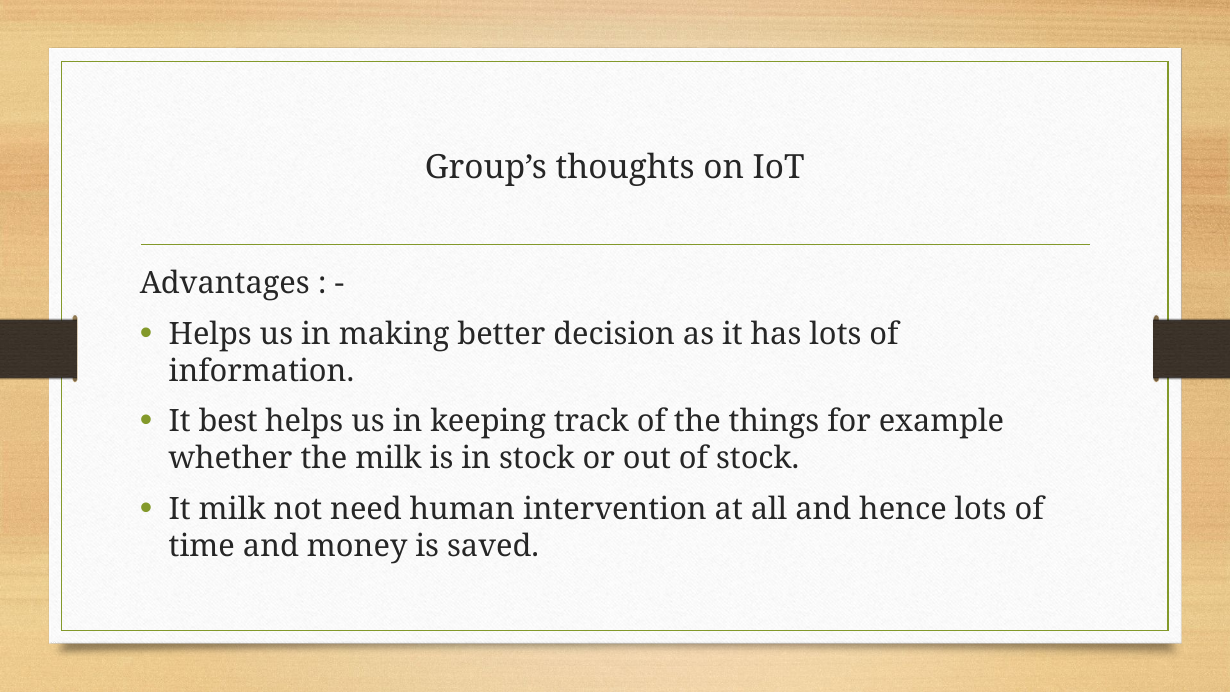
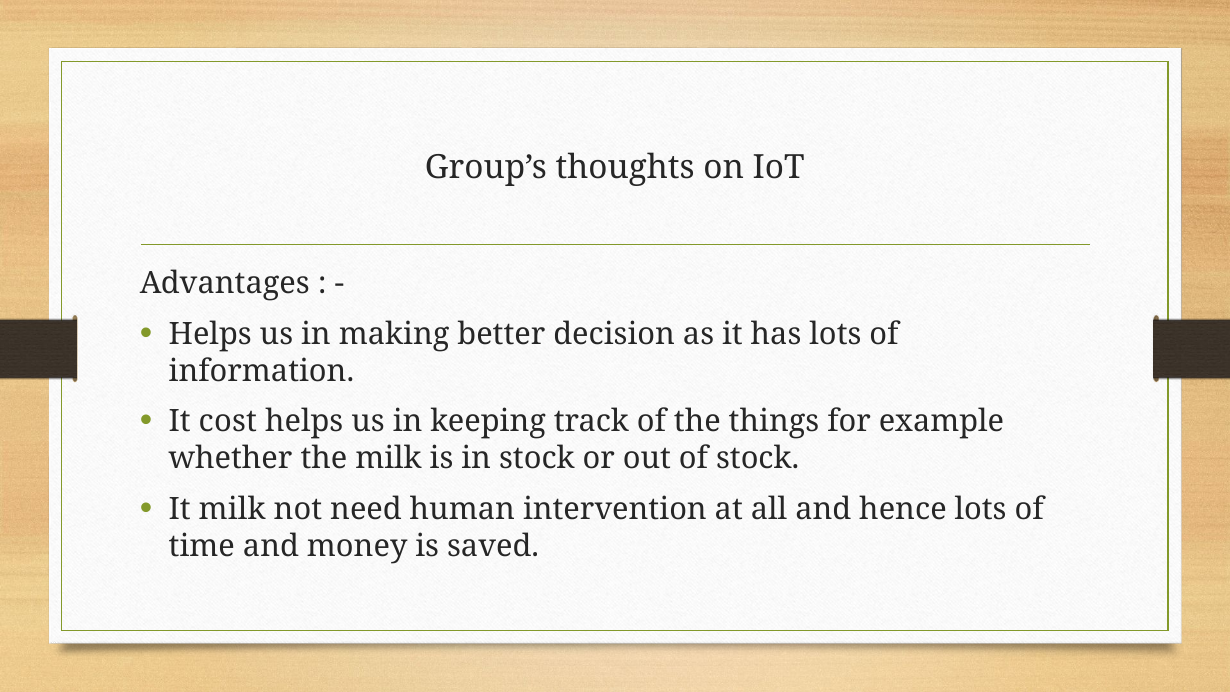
best: best -> cost
